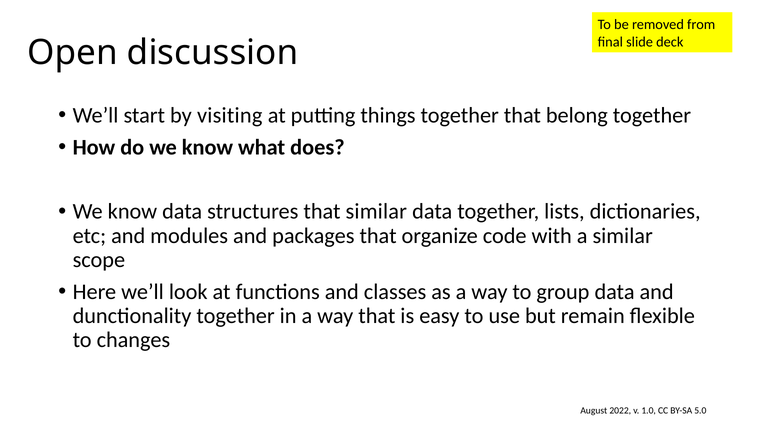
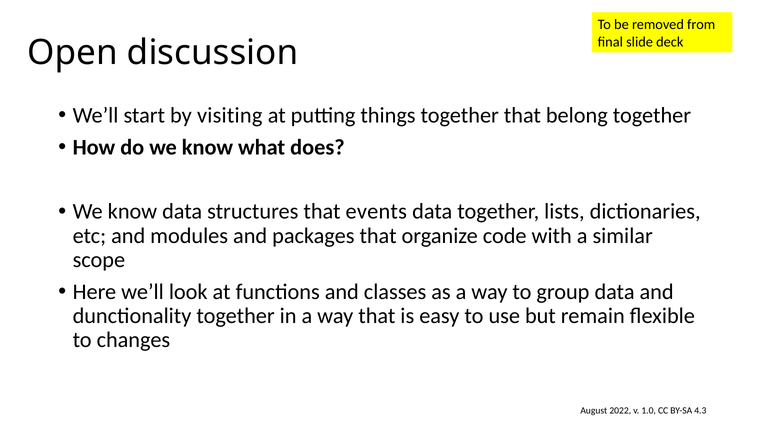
that similar: similar -> events
5.0: 5.0 -> 4.3
